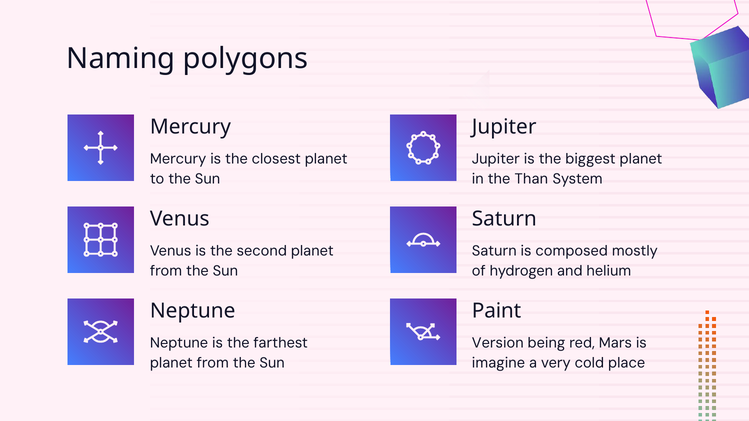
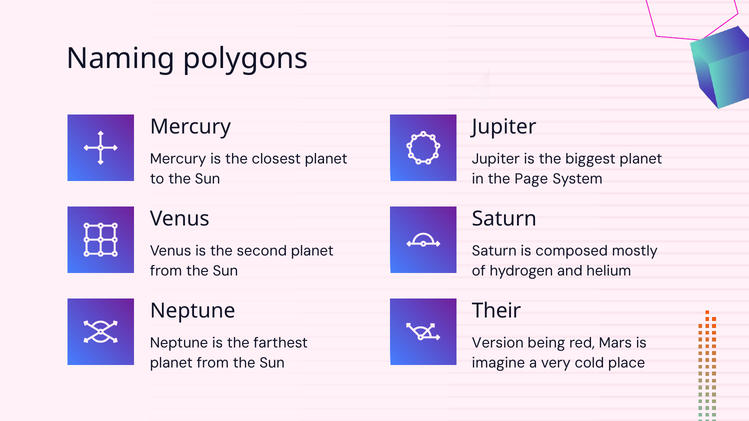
Than: Than -> Page
Paint: Paint -> Their
